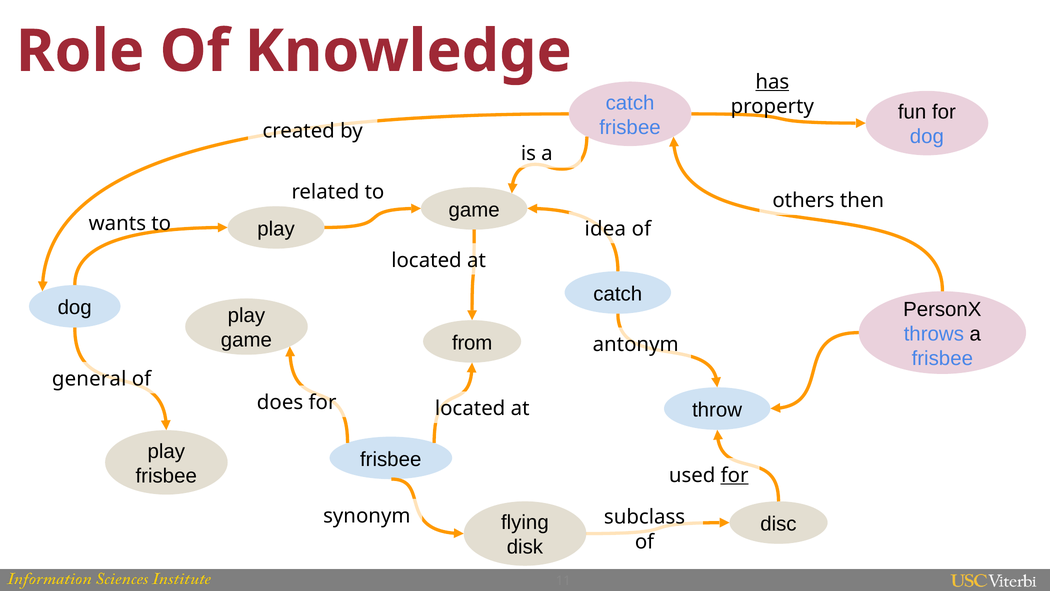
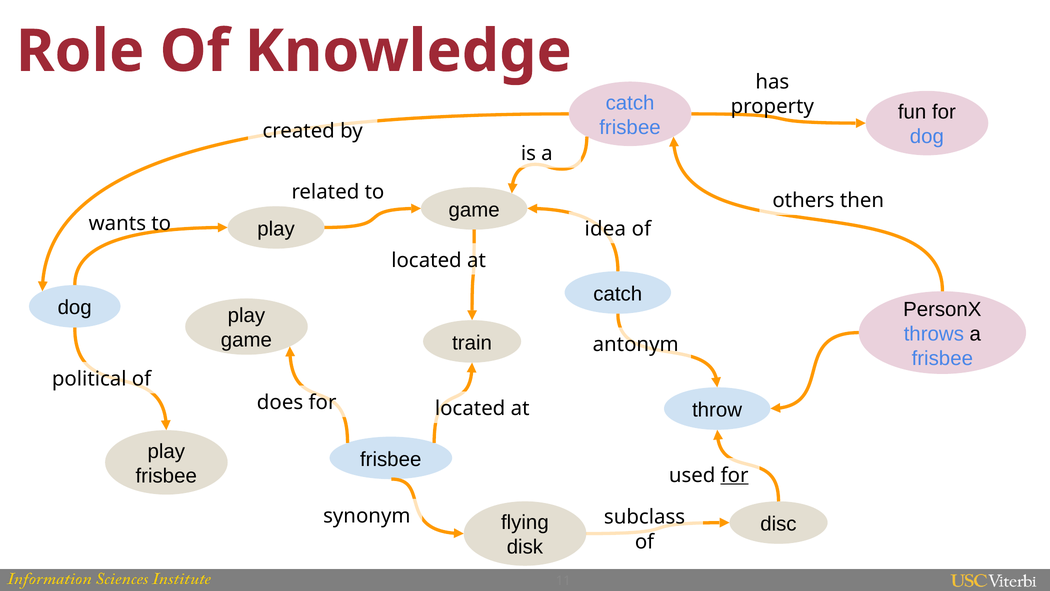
has underline: present -> none
from: from -> train
general: general -> political
